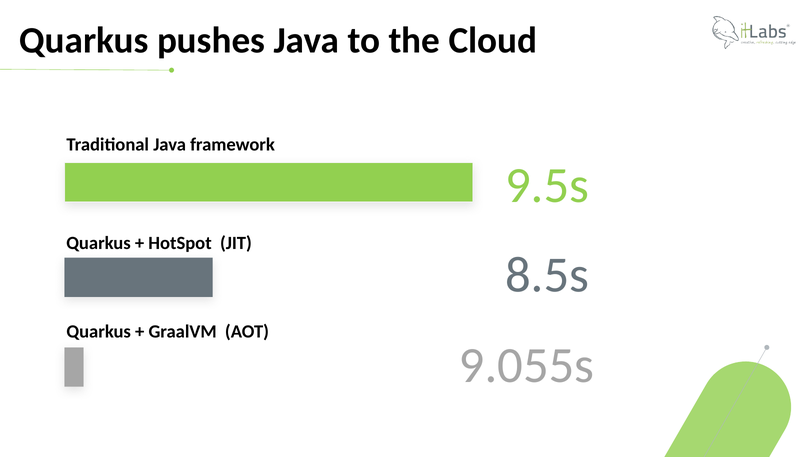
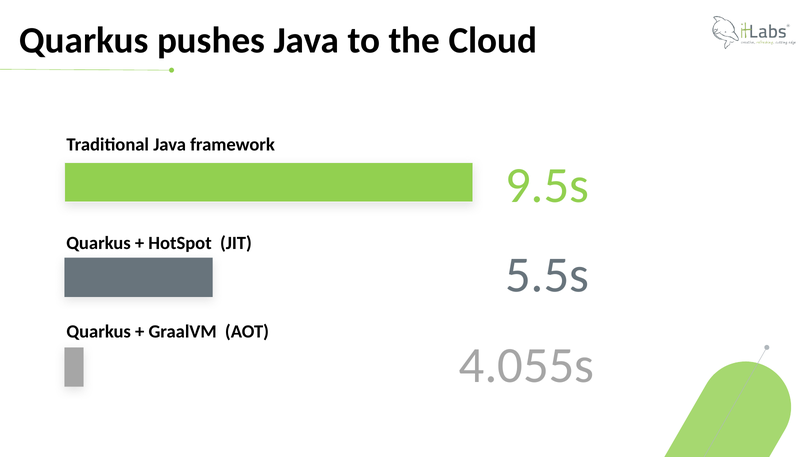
8.5s: 8.5s -> 5.5s
9.055s: 9.055s -> 4.055s
